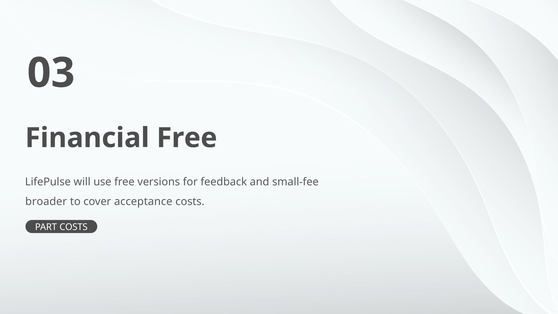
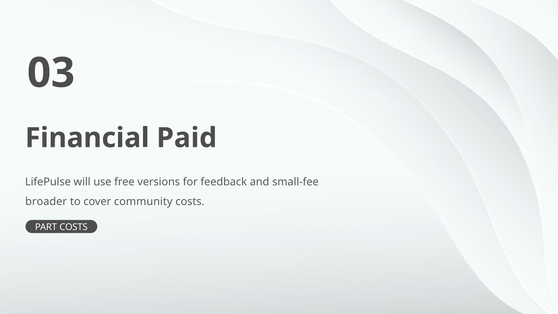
Financial Free: Free -> Paid
acceptance: acceptance -> community
